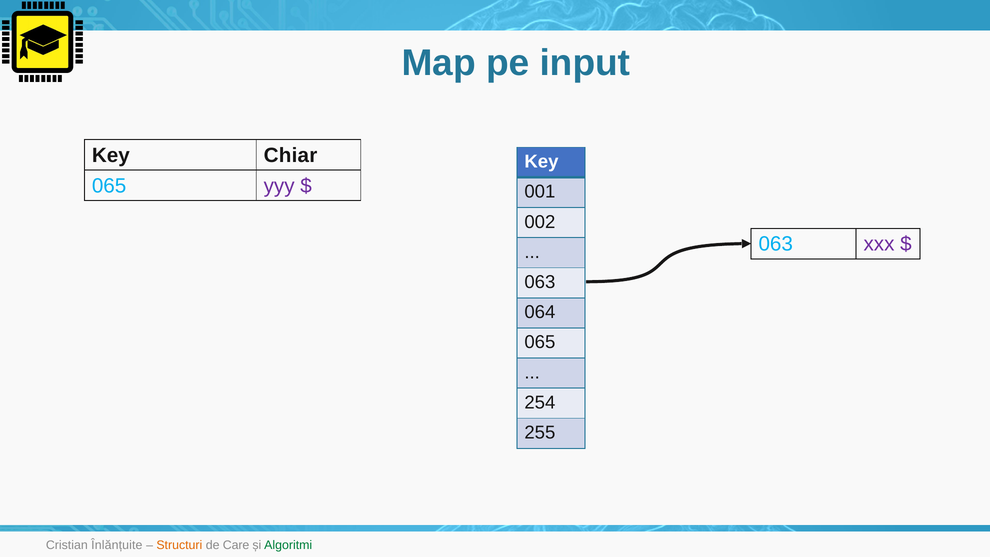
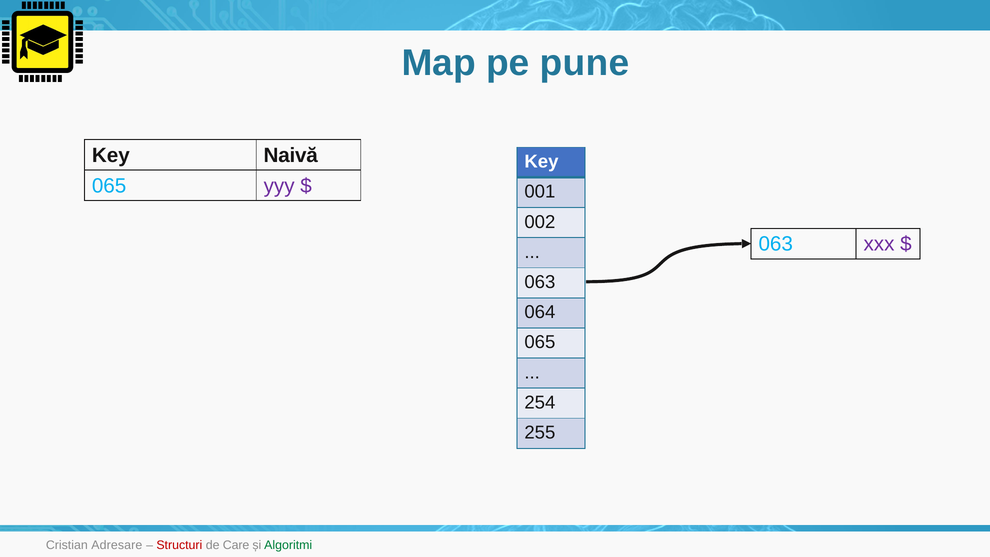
input: input -> pune
Chiar: Chiar -> Naivă
Înlănțuite: Înlănțuite -> Adresare
Structuri colour: orange -> red
